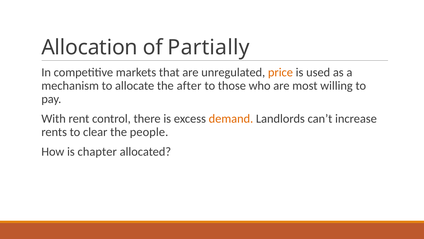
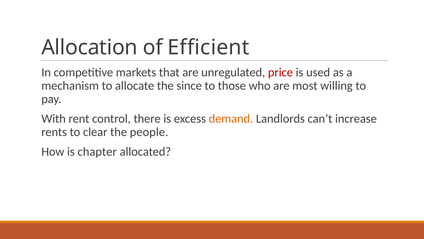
Partially: Partially -> Efficient
price colour: orange -> red
after: after -> since
